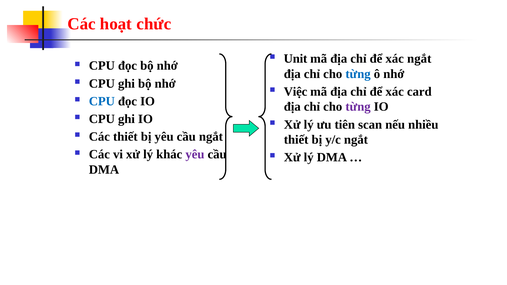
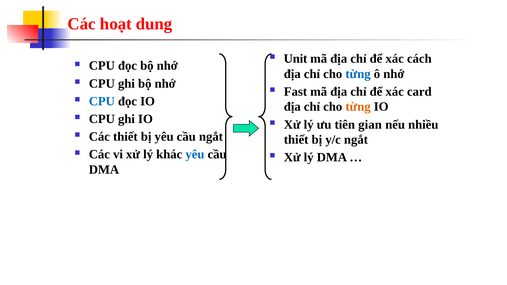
chức: chức -> dung
xác ngắt: ngắt -> cách
Việc: Việc -> Fast
từng at (358, 107) colour: purple -> orange
scan: scan -> gian
yêu at (195, 155) colour: purple -> blue
